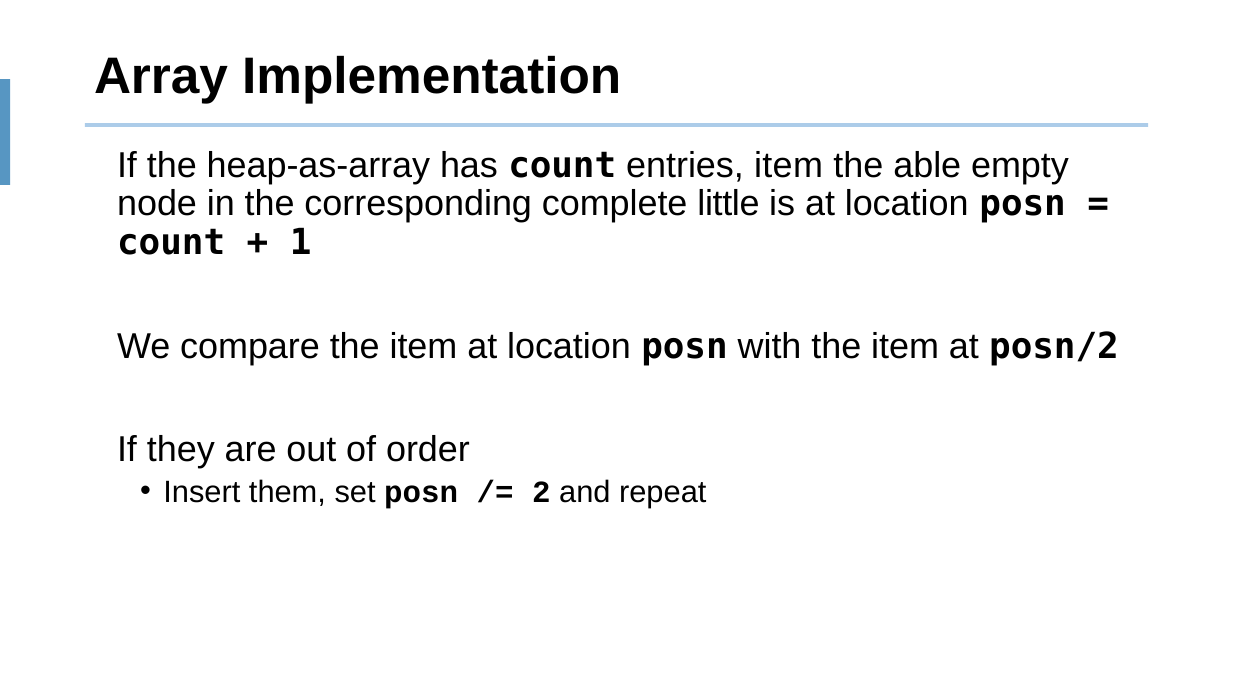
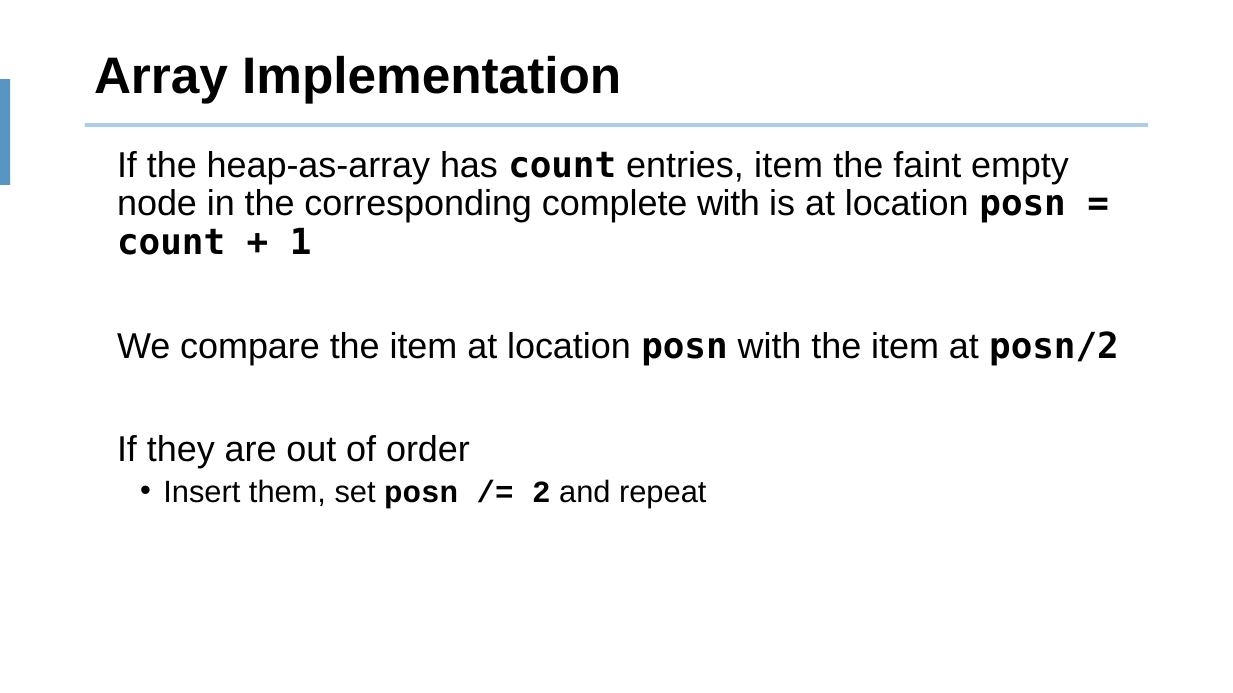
able: able -> faint
complete little: little -> with
